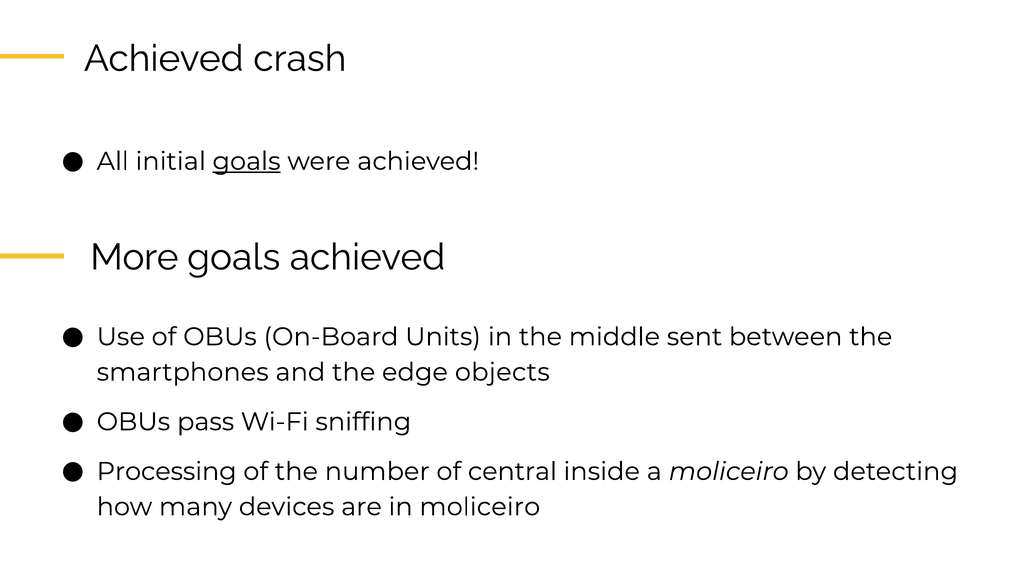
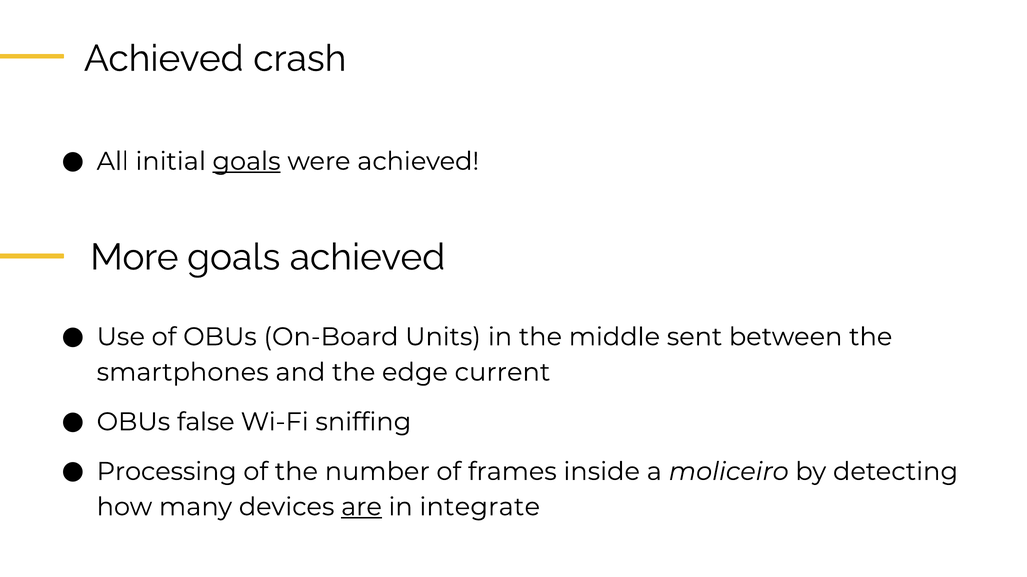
objects: objects -> current
pass: pass -> false
central: central -> frames
are underline: none -> present
in moliceiro: moliceiro -> integrate
